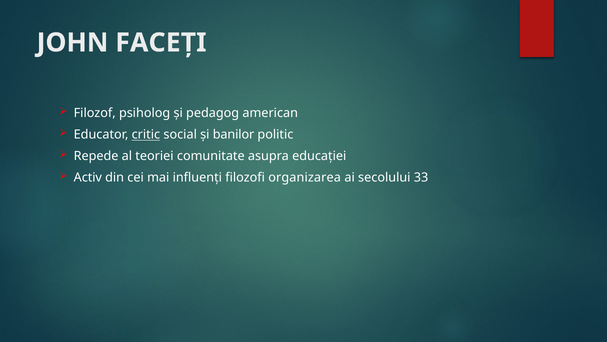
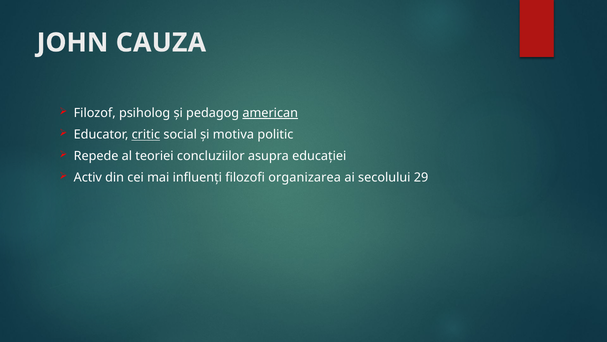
FACEȚI: FACEȚI -> CAUZA
american underline: none -> present
banilor: banilor -> motiva
comunitate: comunitate -> concluziilor
33: 33 -> 29
